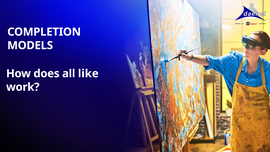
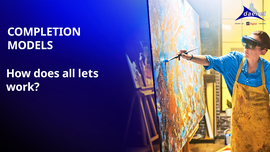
like: like -> lets
